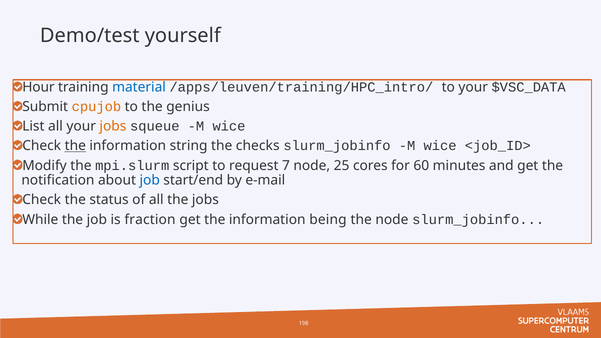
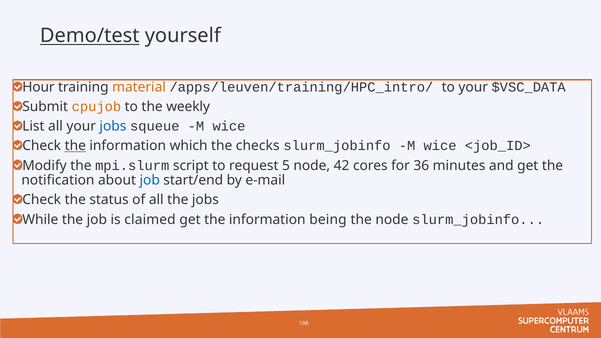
Demo/test underline: none -> present
material colour: blue -> orange
genius: genius -> weekly
jobs at (113, 126) colour: orange -> blue
string: string -> which
7: 7 -> 5
25: 25 -> 42
60: 60 -> 36
fraction: fraction -> claimed
